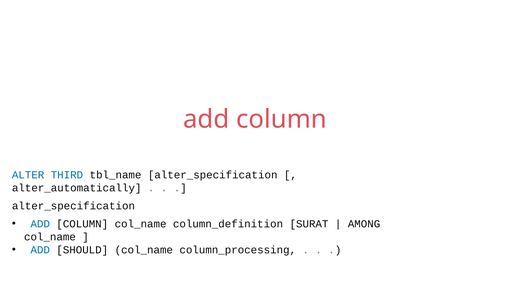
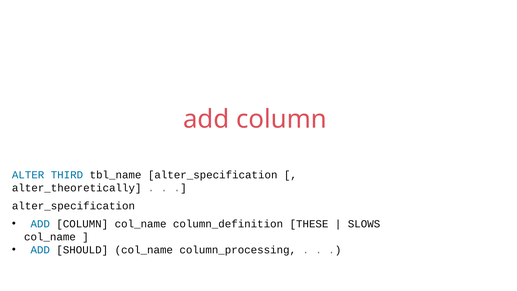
alter_automatically: alter_automatically -> alter_theoretically
SURAT: SURAT -> THESE
AMONG: AMONG -> SLOWS
